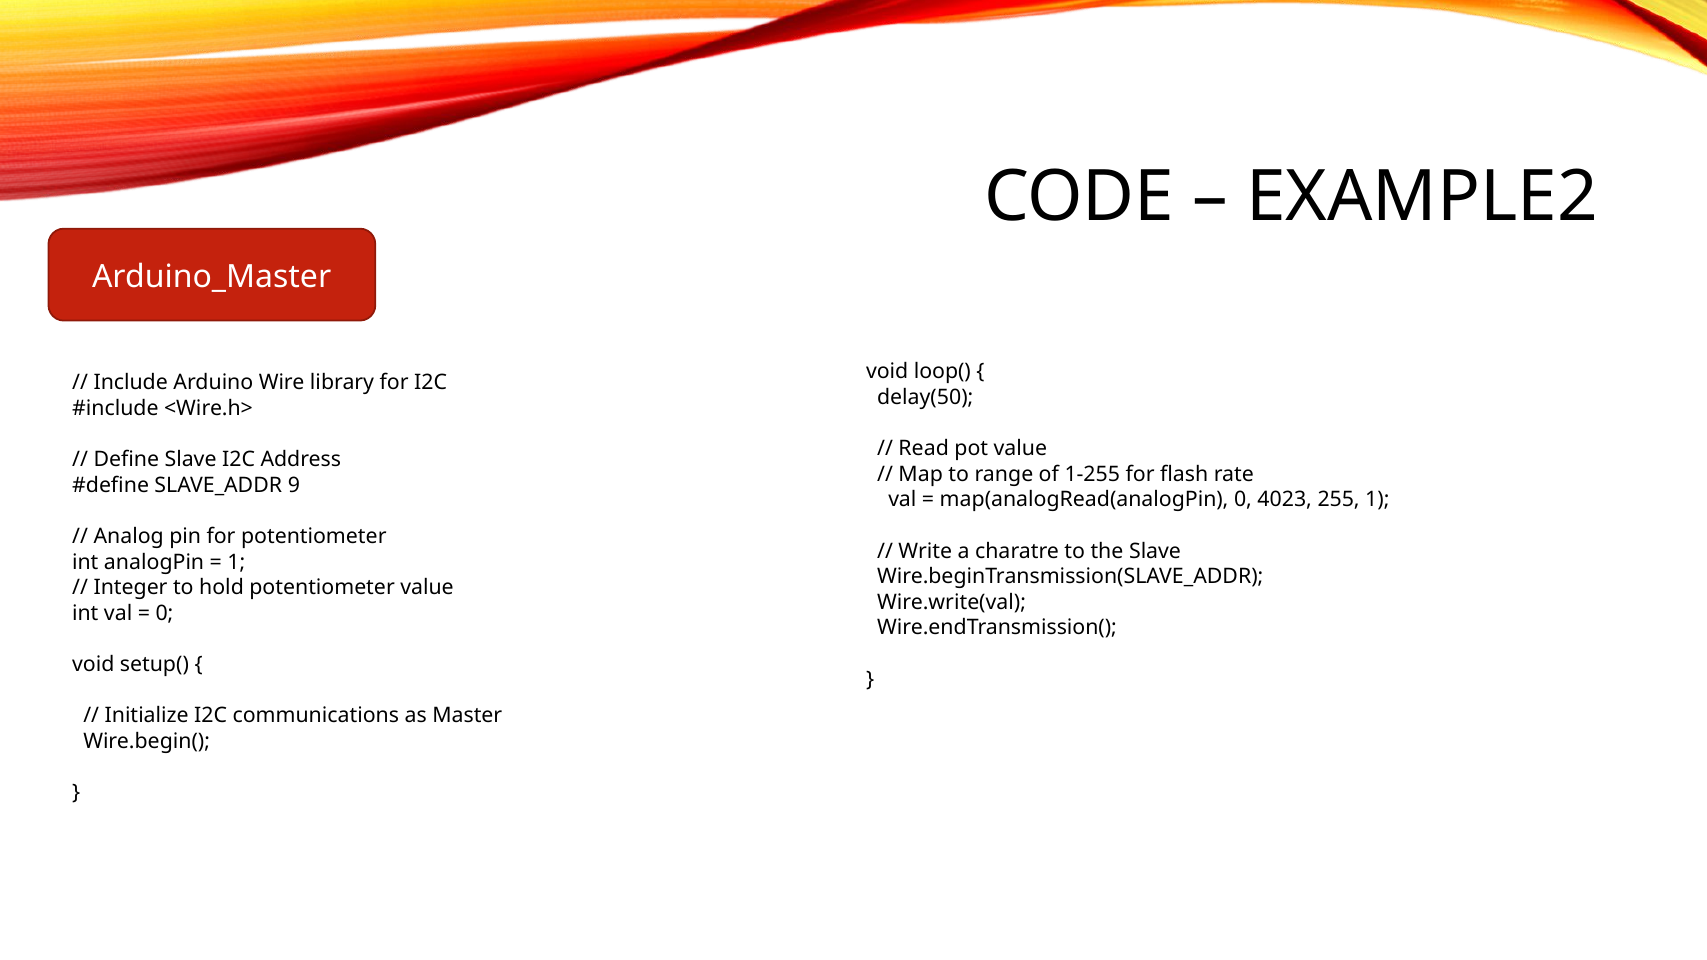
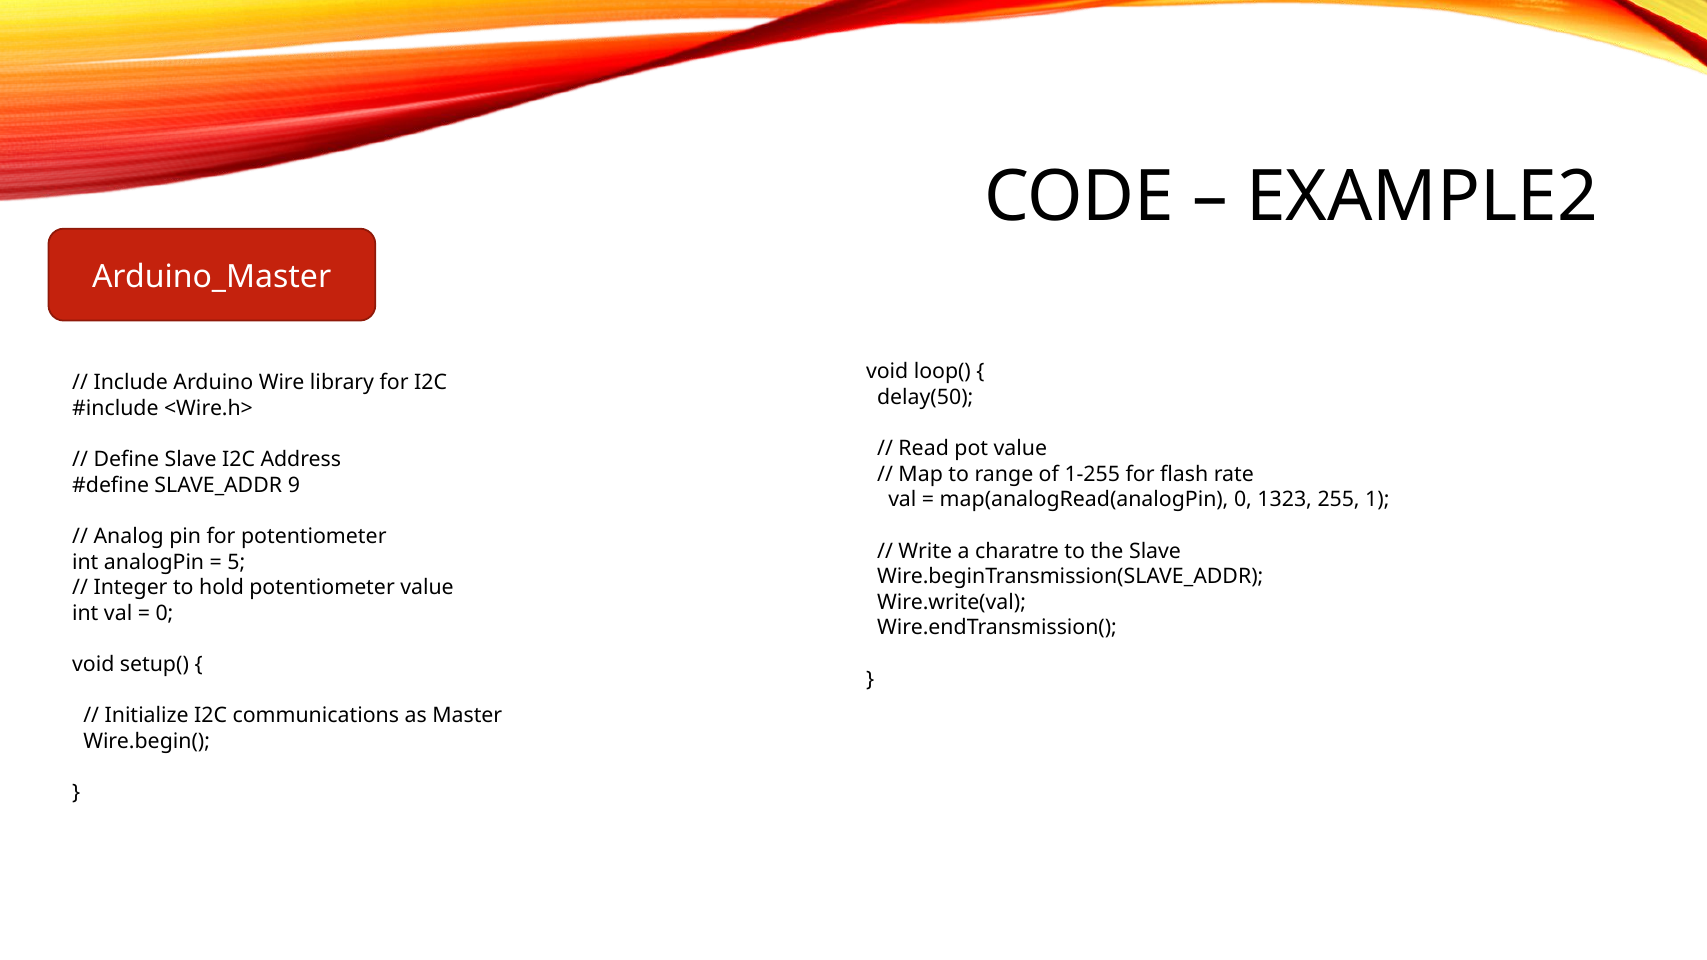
4023: 4023 -> 1323
1 at (236, 562): 1 -> 5
